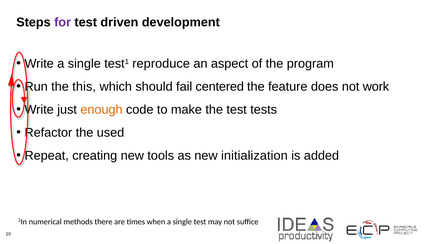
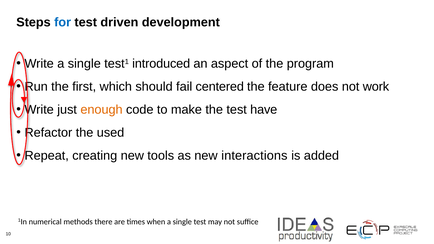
for colour: purple -> blue
reproduce: reproduce -> introduced
this: this -> first
tests: tests -> have
initialization: initialization -> interactions
